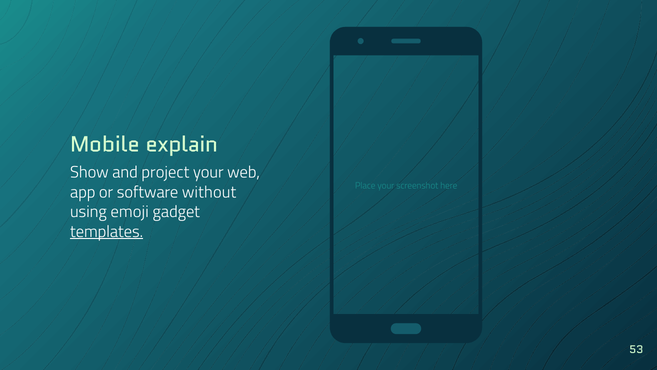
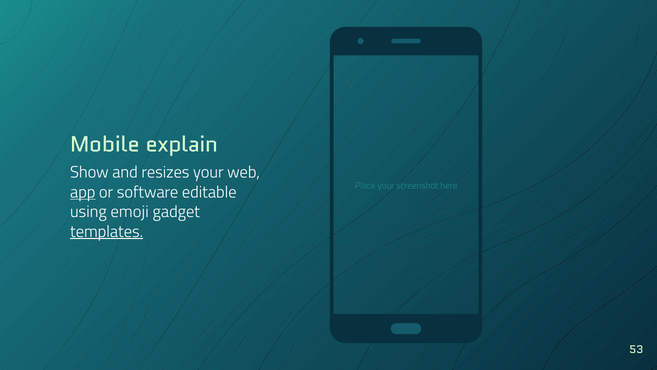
project: project -> resizes
app underline: none -> present
without: without -> editable
